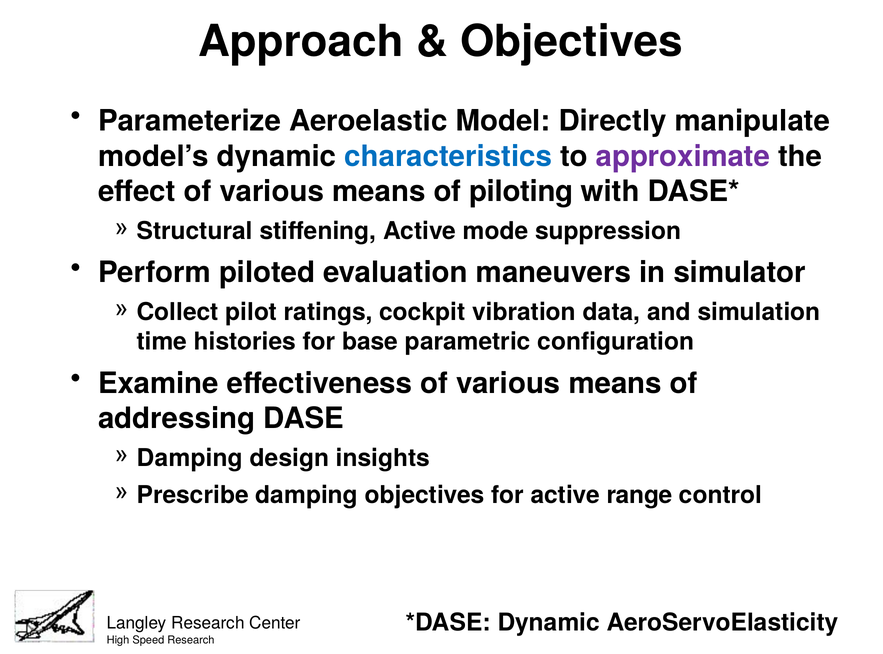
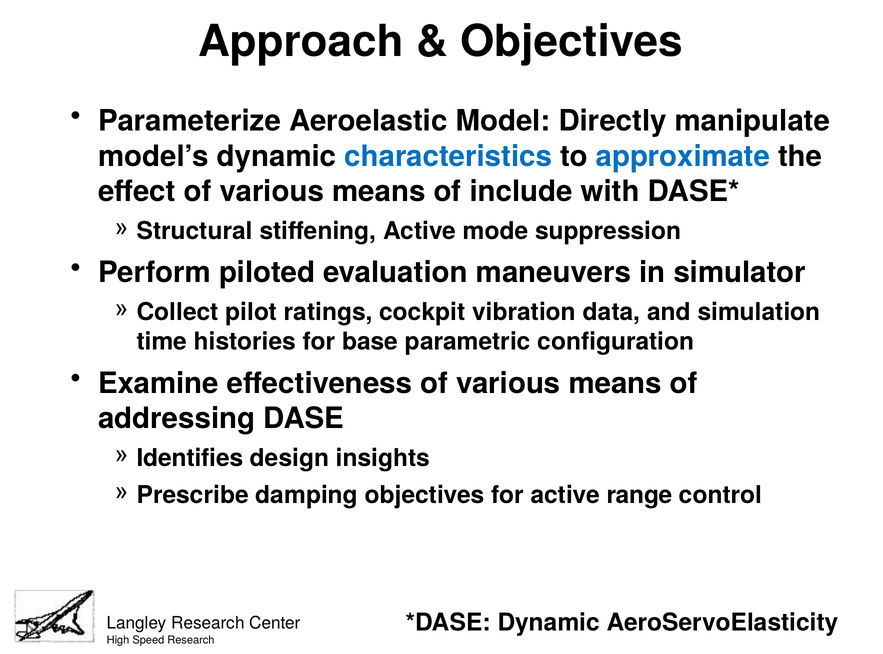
approximate colour: purple -> blue
piloting: piloting -> include
Damping at (190, 458): Damping -> Identifies
